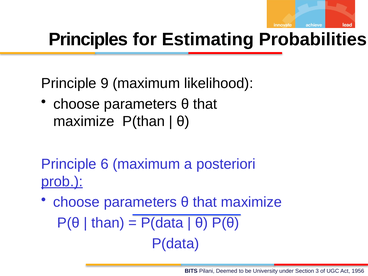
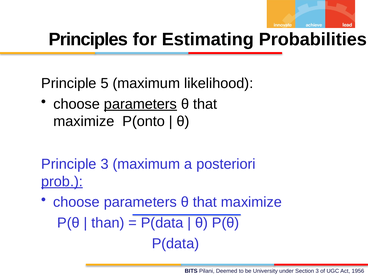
9: 9 -> 5
parameters at (140, 104) underline: none -> present
P(than: P(than -> P(onto
Principle 6: 6 -> 3
